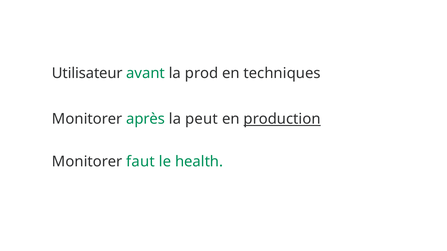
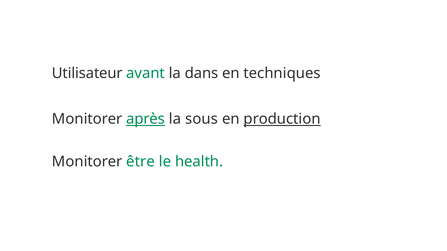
prod: prod -> dans
après underline: none -> present
peut: peut -> sous
faut: faut -> être
